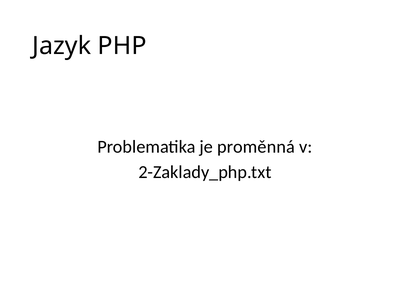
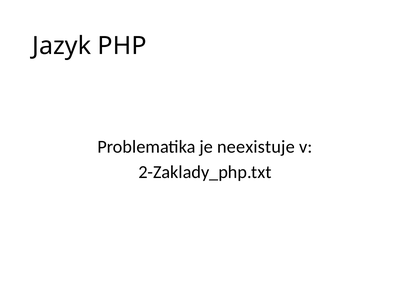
proměnná: proměnná -> neexistuje
